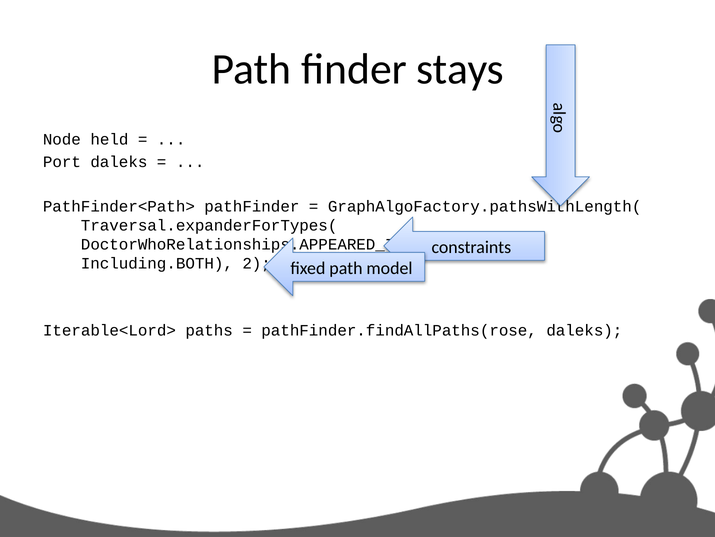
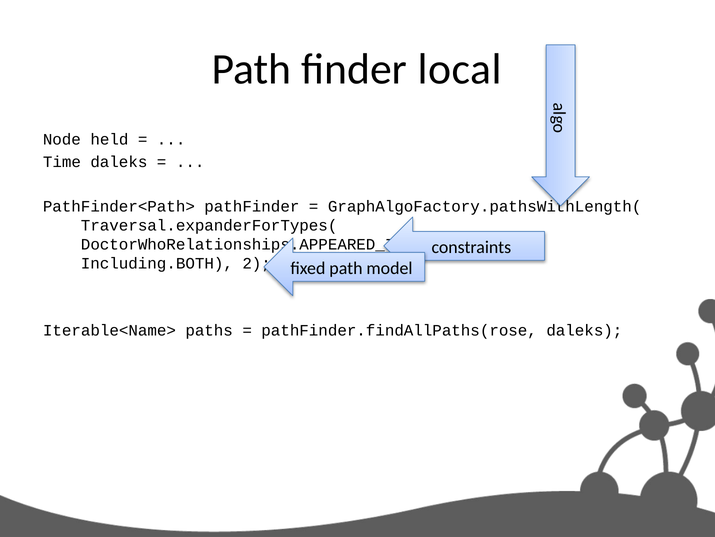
stays: stays -> local
Port: Port -> Time
Iterable<Lord>: Iterable<Lord> -> Iterable<Name>
